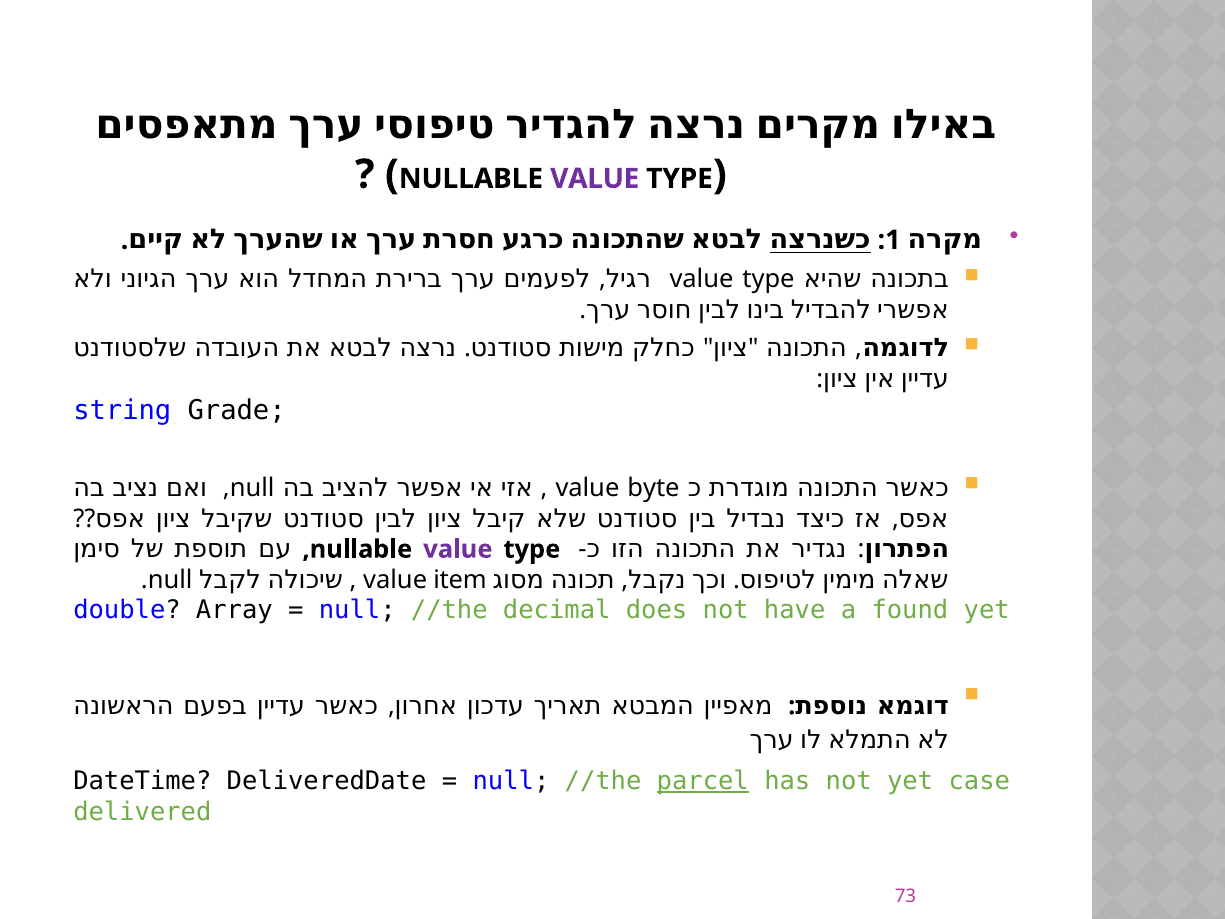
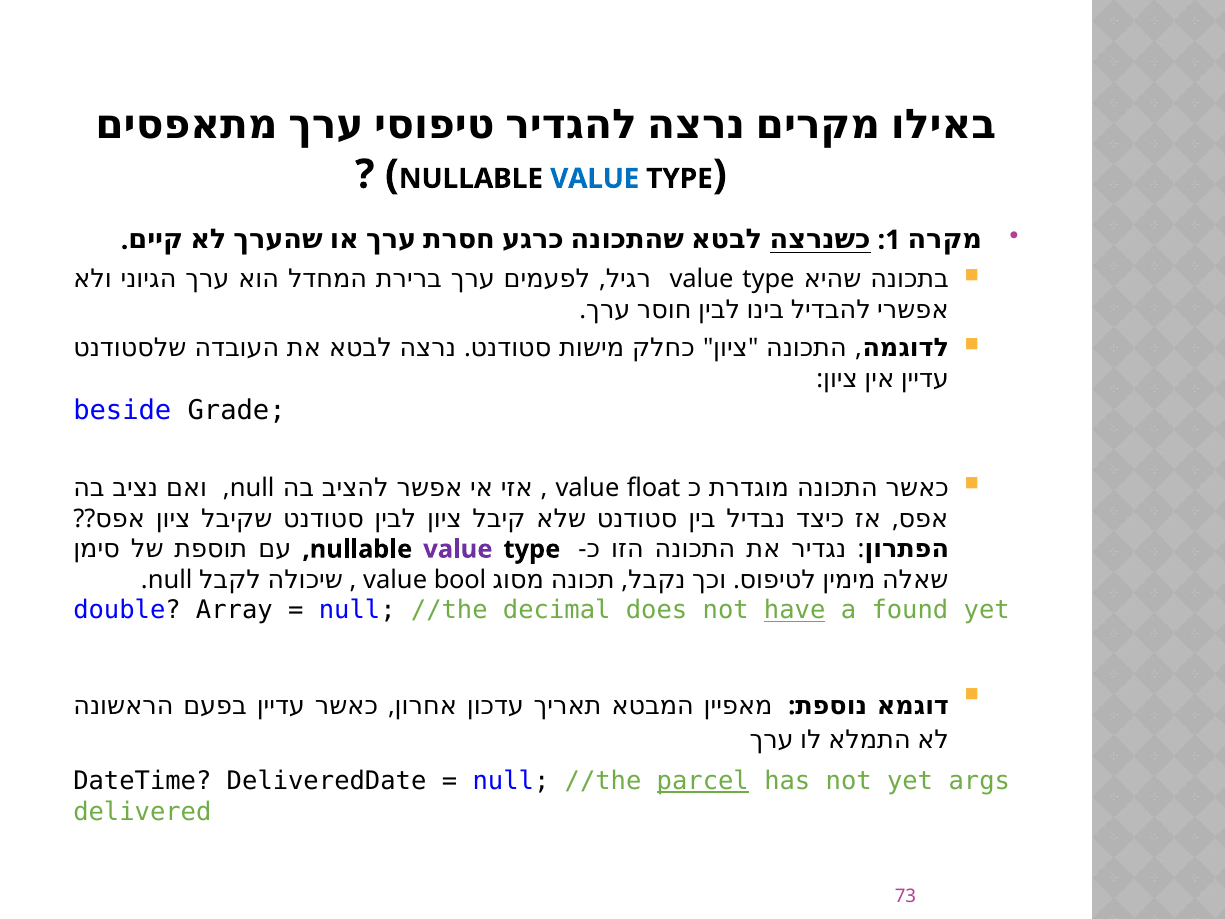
VALUE at (595, 179) colour: purple -> blue
string: string -> beside
byte: byte -> float
item: item -> bool
have underline: none -> present
case: case -> args
